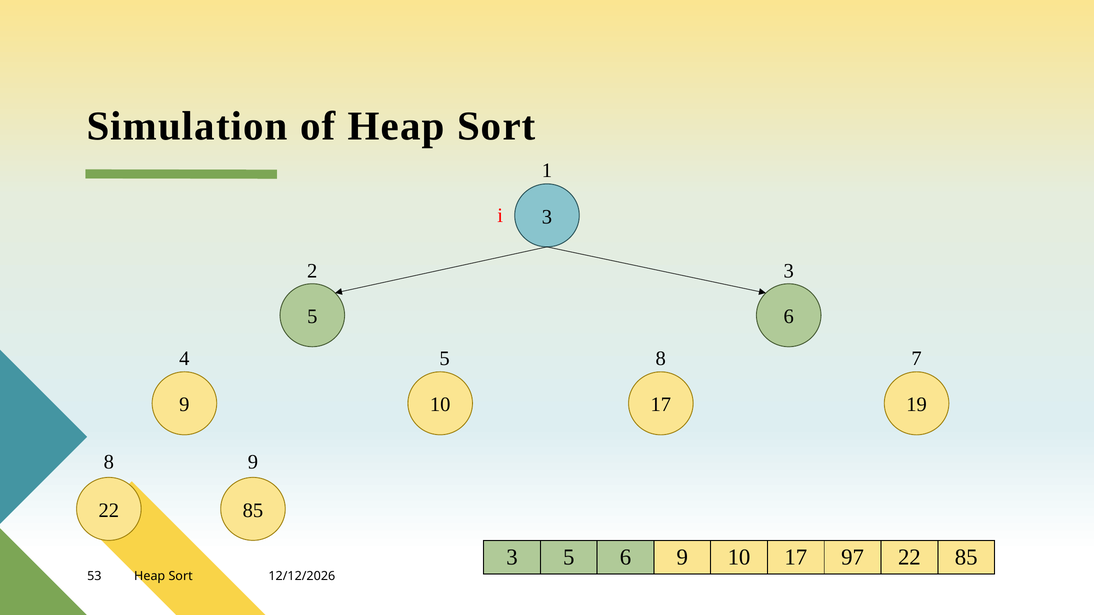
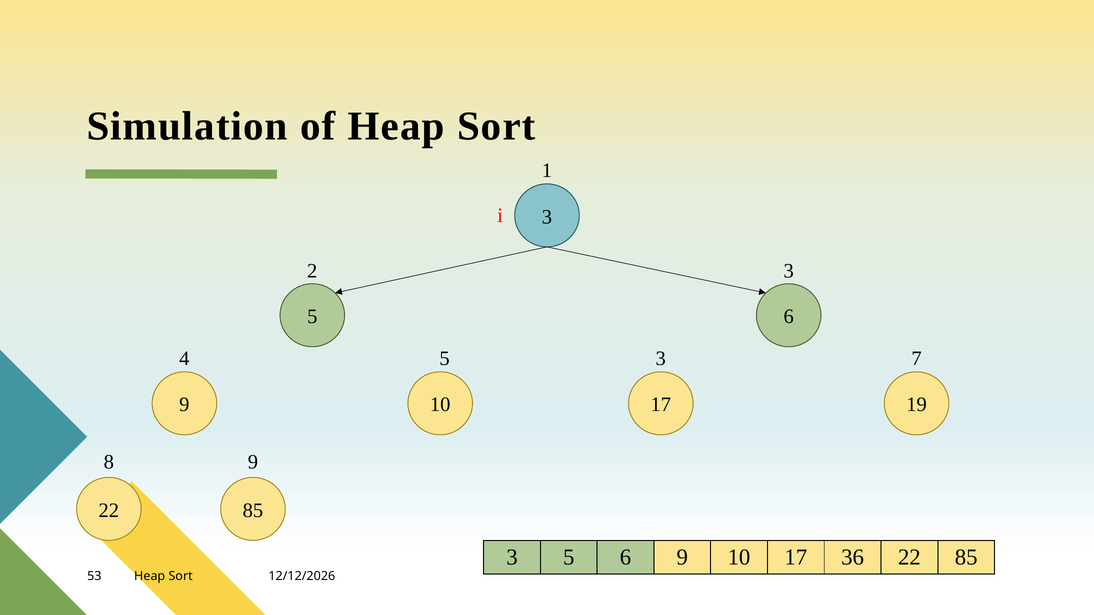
5 8: 8 -> 3
97: 97 -> 36
